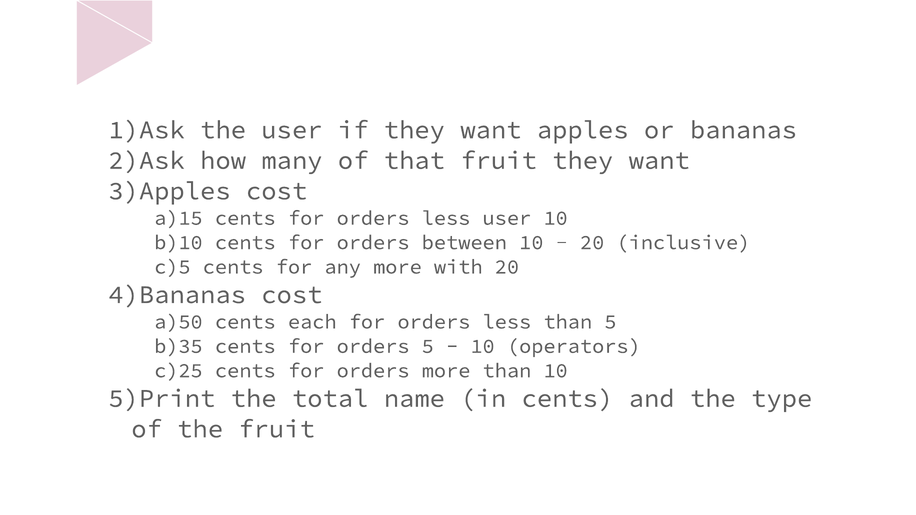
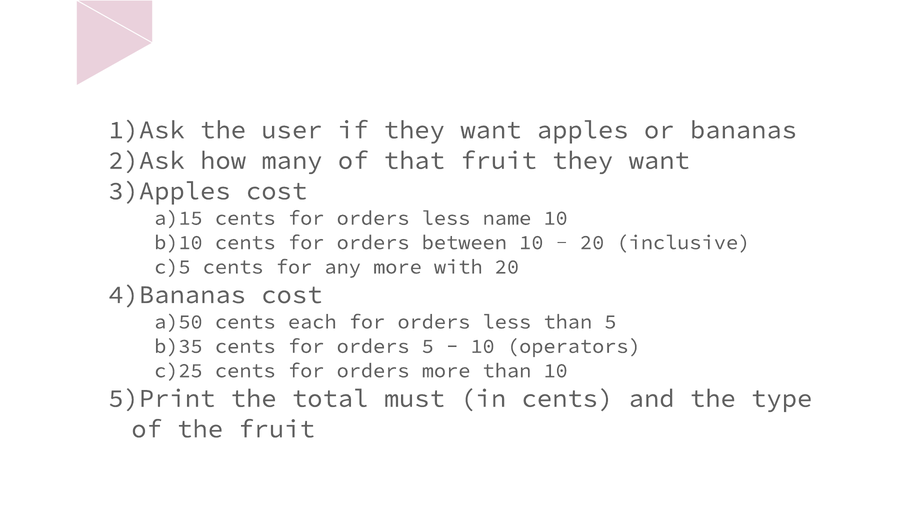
less user: user -> name
name: name -> must
